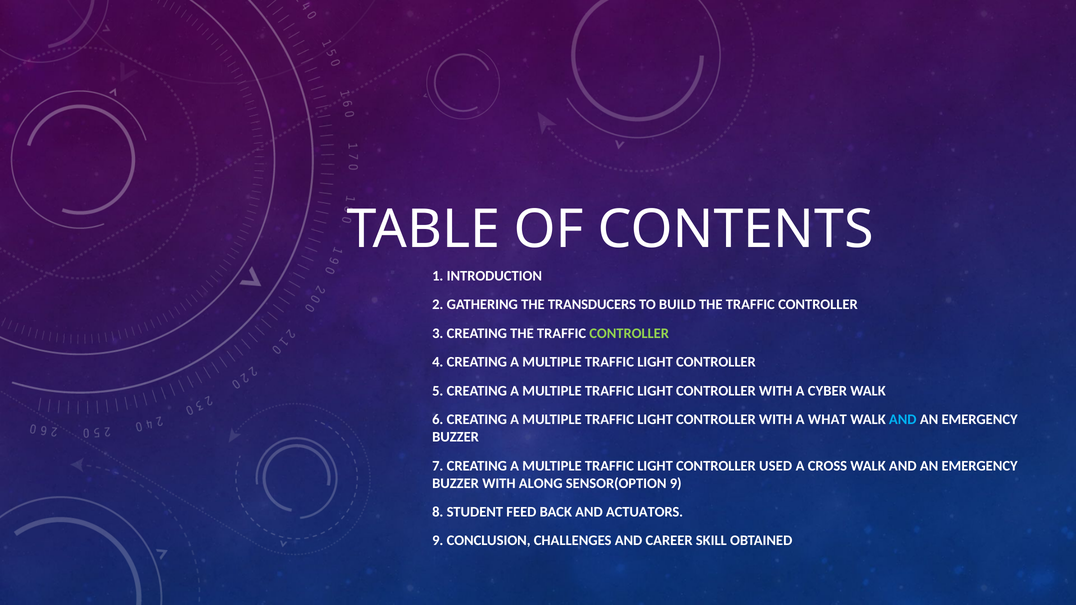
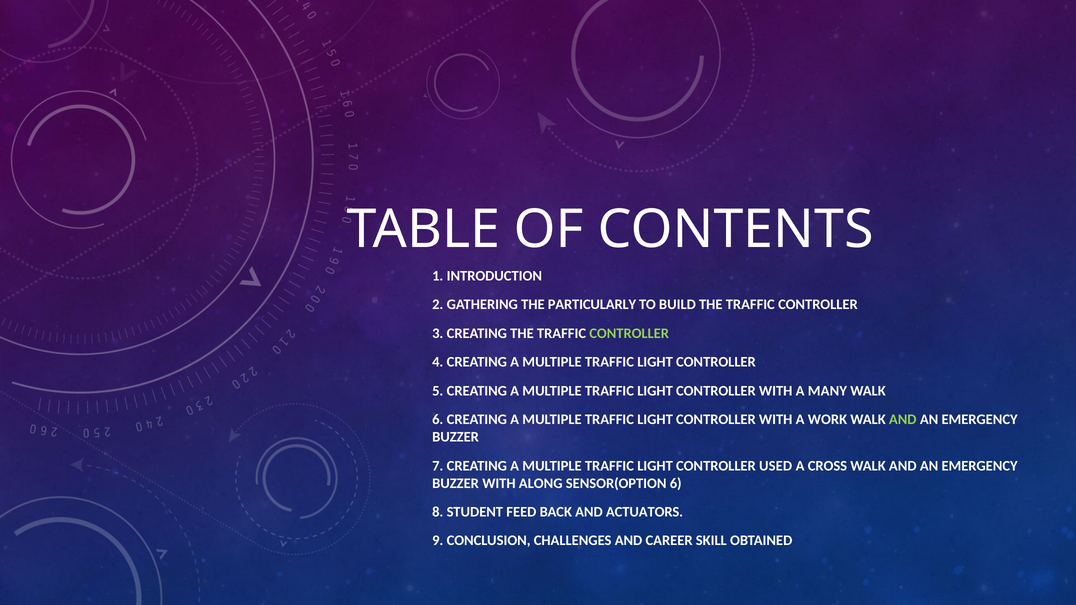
TRANSDUCERS: TRANSDUCERS -> PARTICULARLY
CYBER: CYBER -> MANY
WHAT: WHAT -> WORK
AND at (903, 420) colour: light blue -> light green
SENSOR(OPTION 9: 9 -> 6
